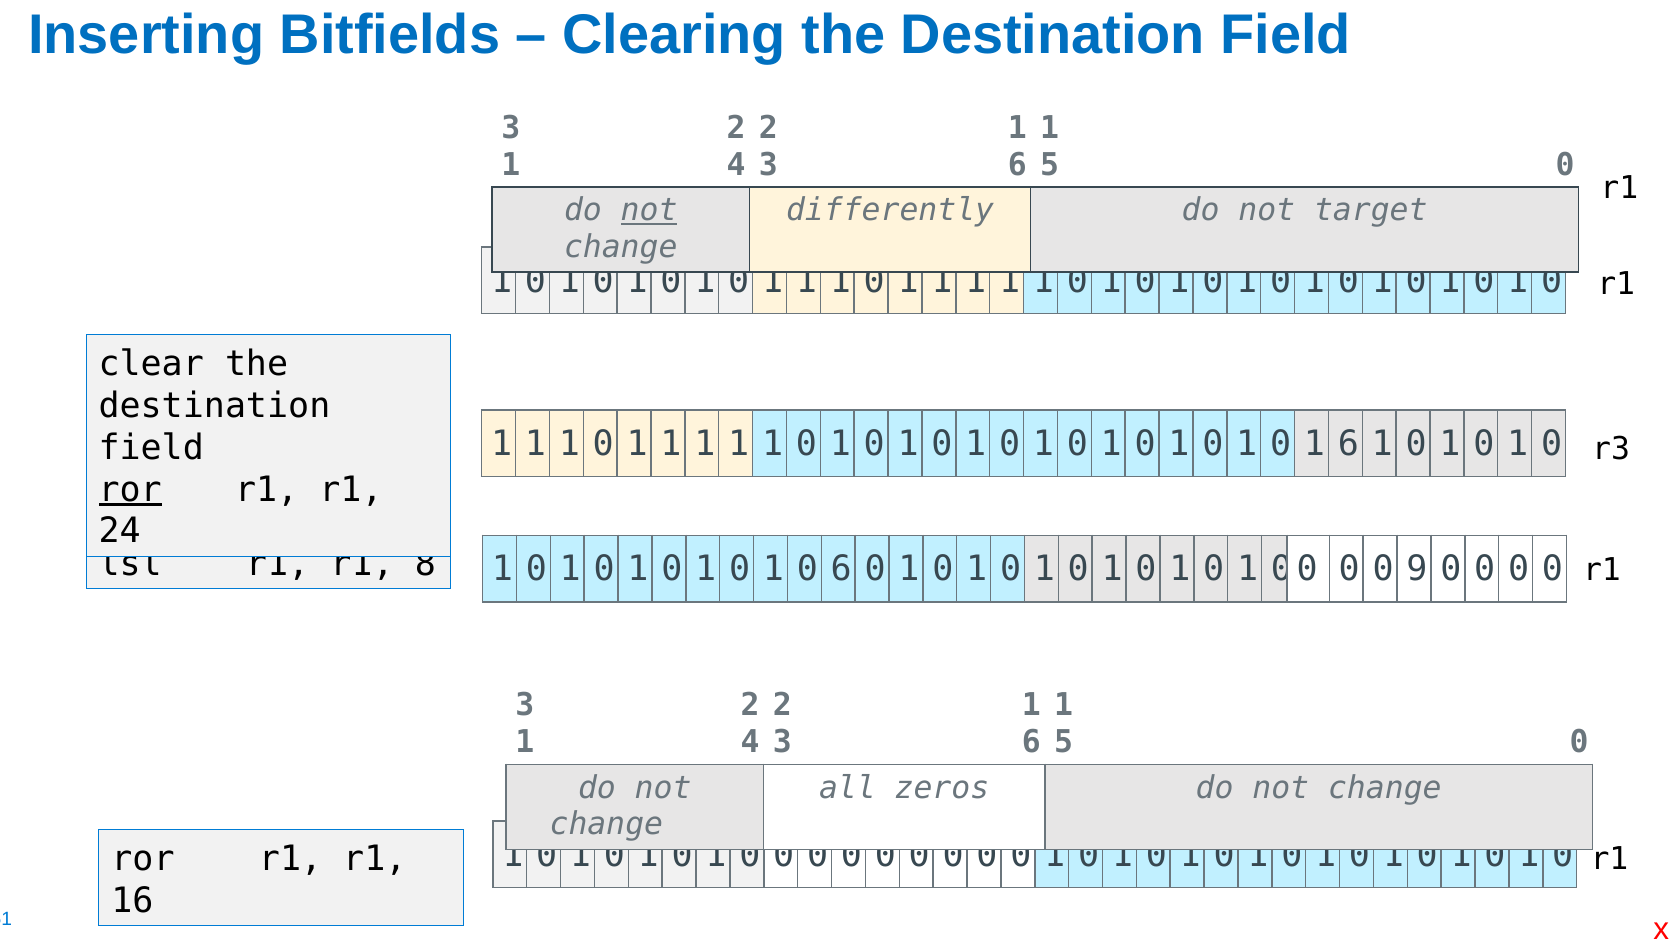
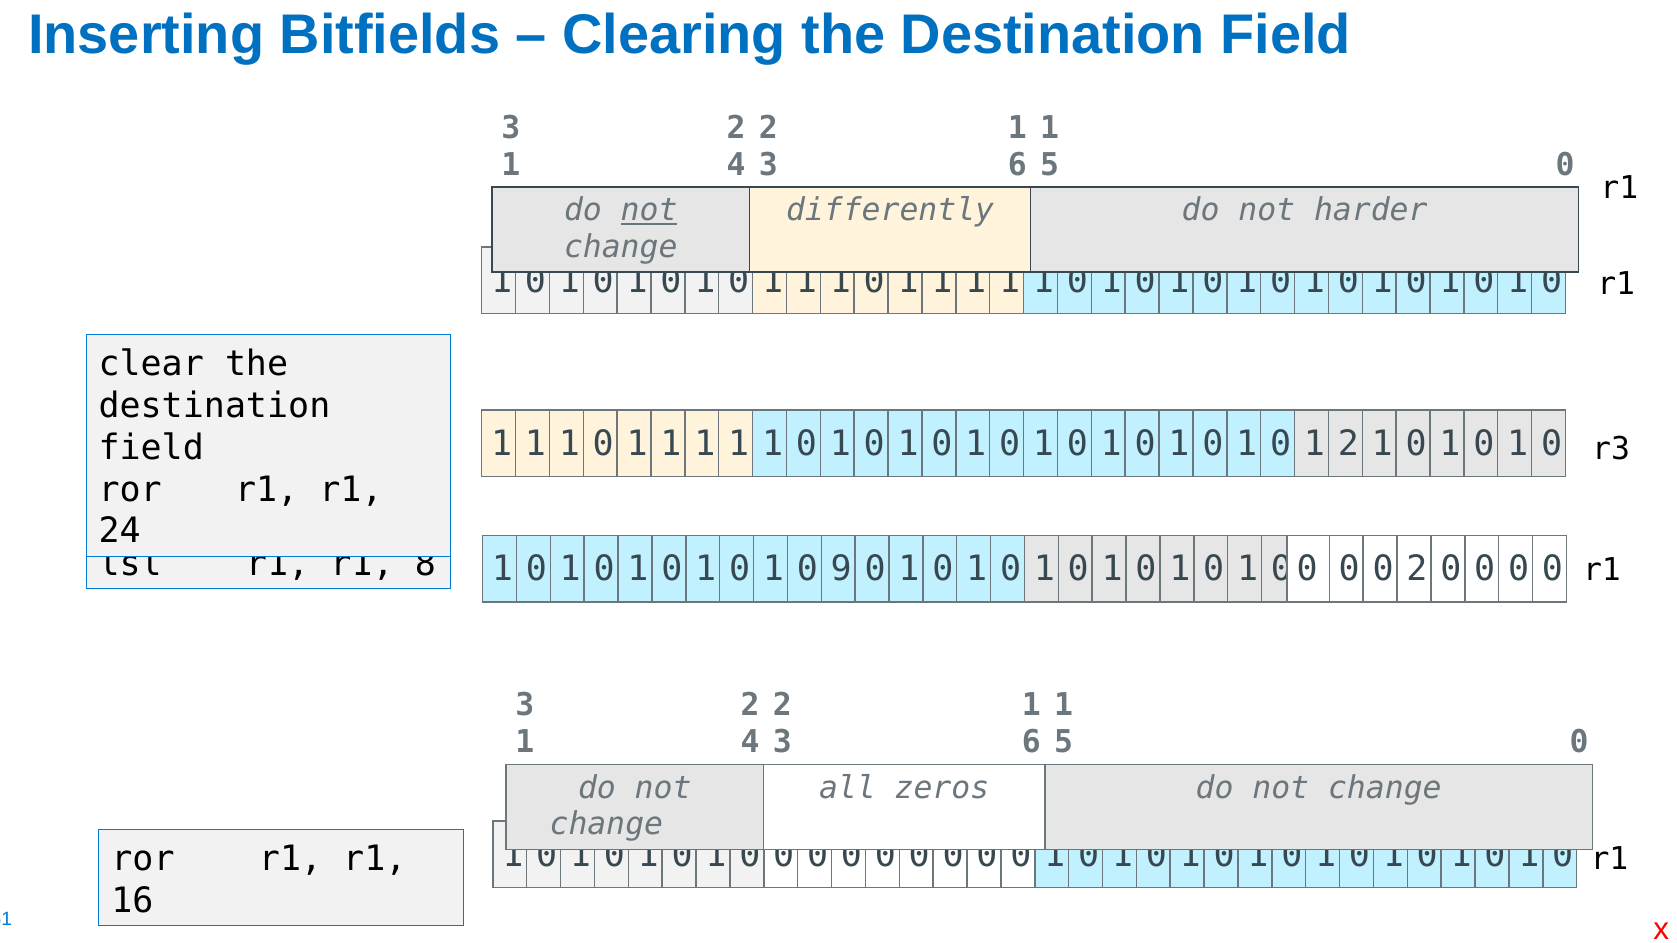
target: target -> harder
0 1 6: 6 -> 2
ror at (130, 490) underline: present -> none
0 6: 6 -> 9
0 9: 9 -> 2
